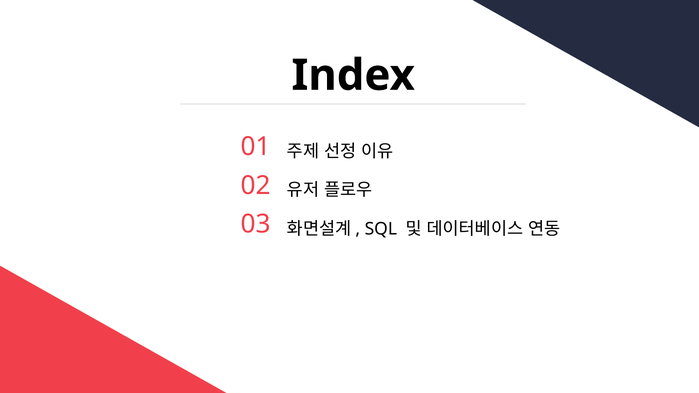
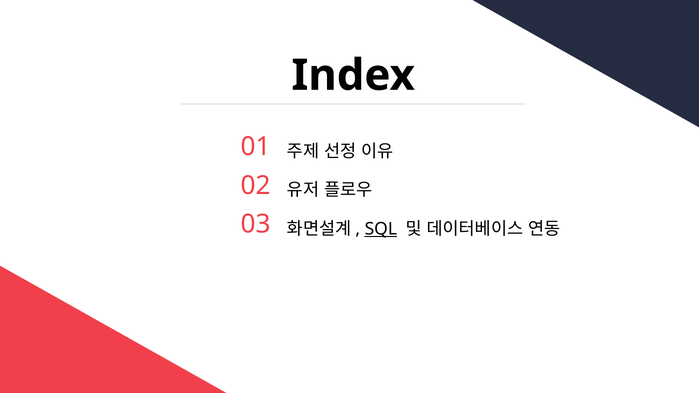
SQL underline: none -> present
